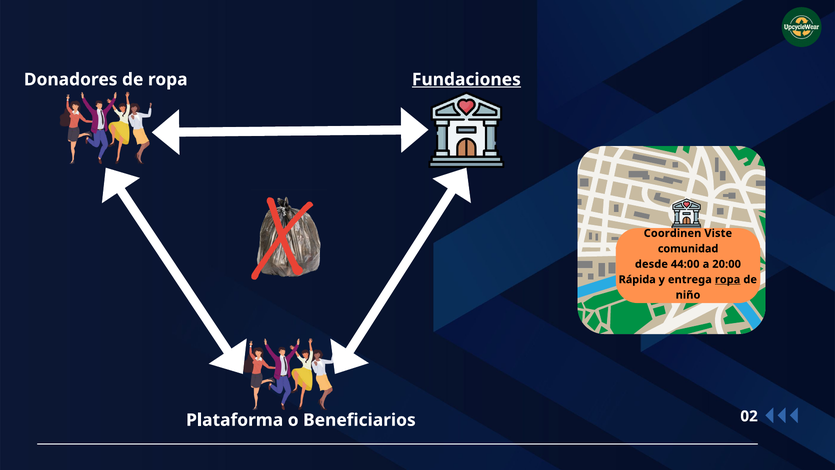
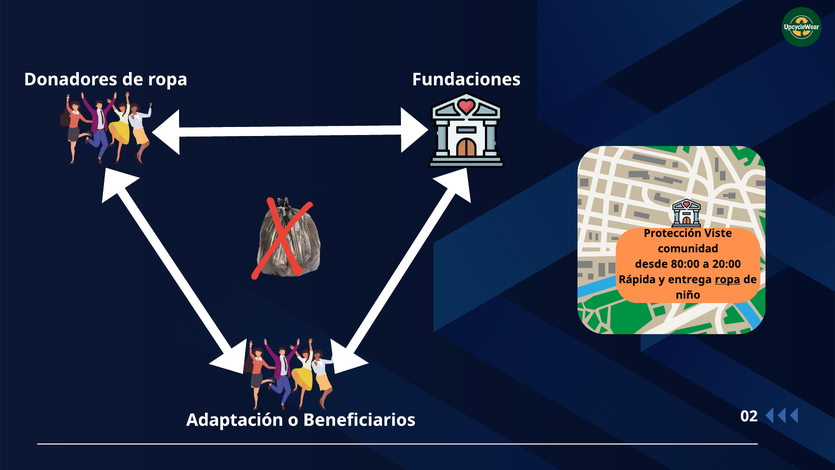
Fundaciones underline: present -> none
Coordinen: Coordinen -> Protección
44:00: 44:00 -> 80:00
Plataforma: Plataforma -> Adaptación
